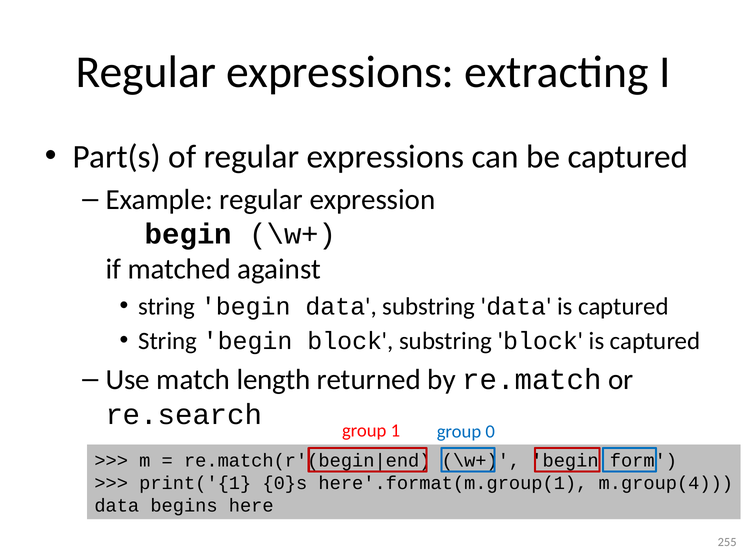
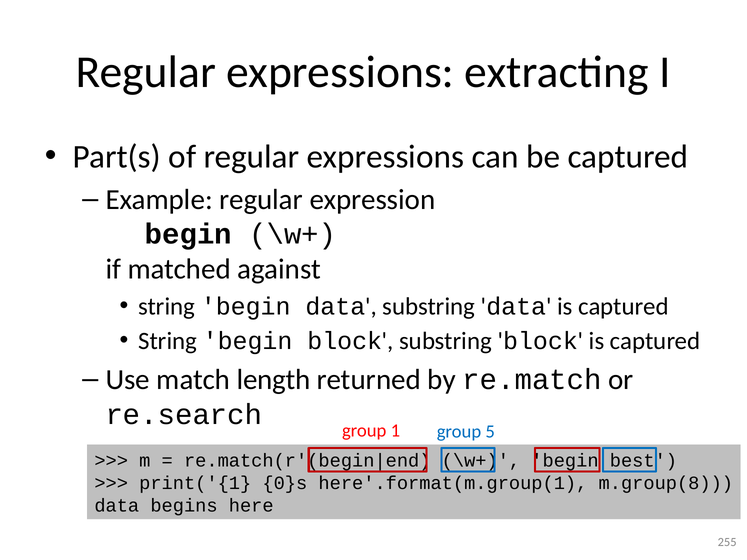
0: 0 -> 5
form: form -> best
m.group(4: m.group(4 -> m.group(8
